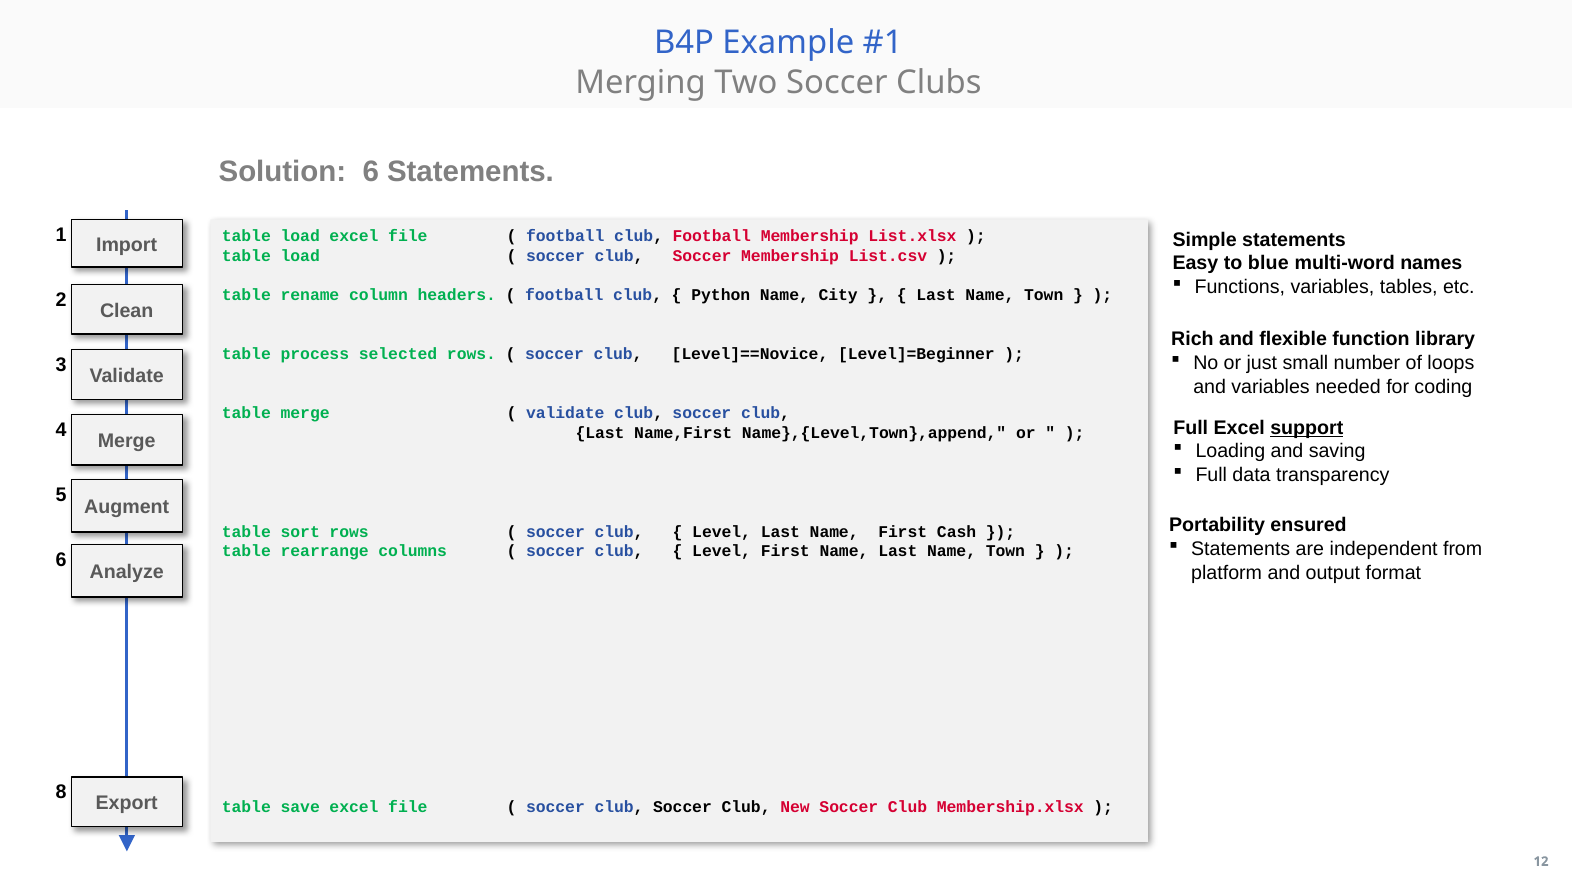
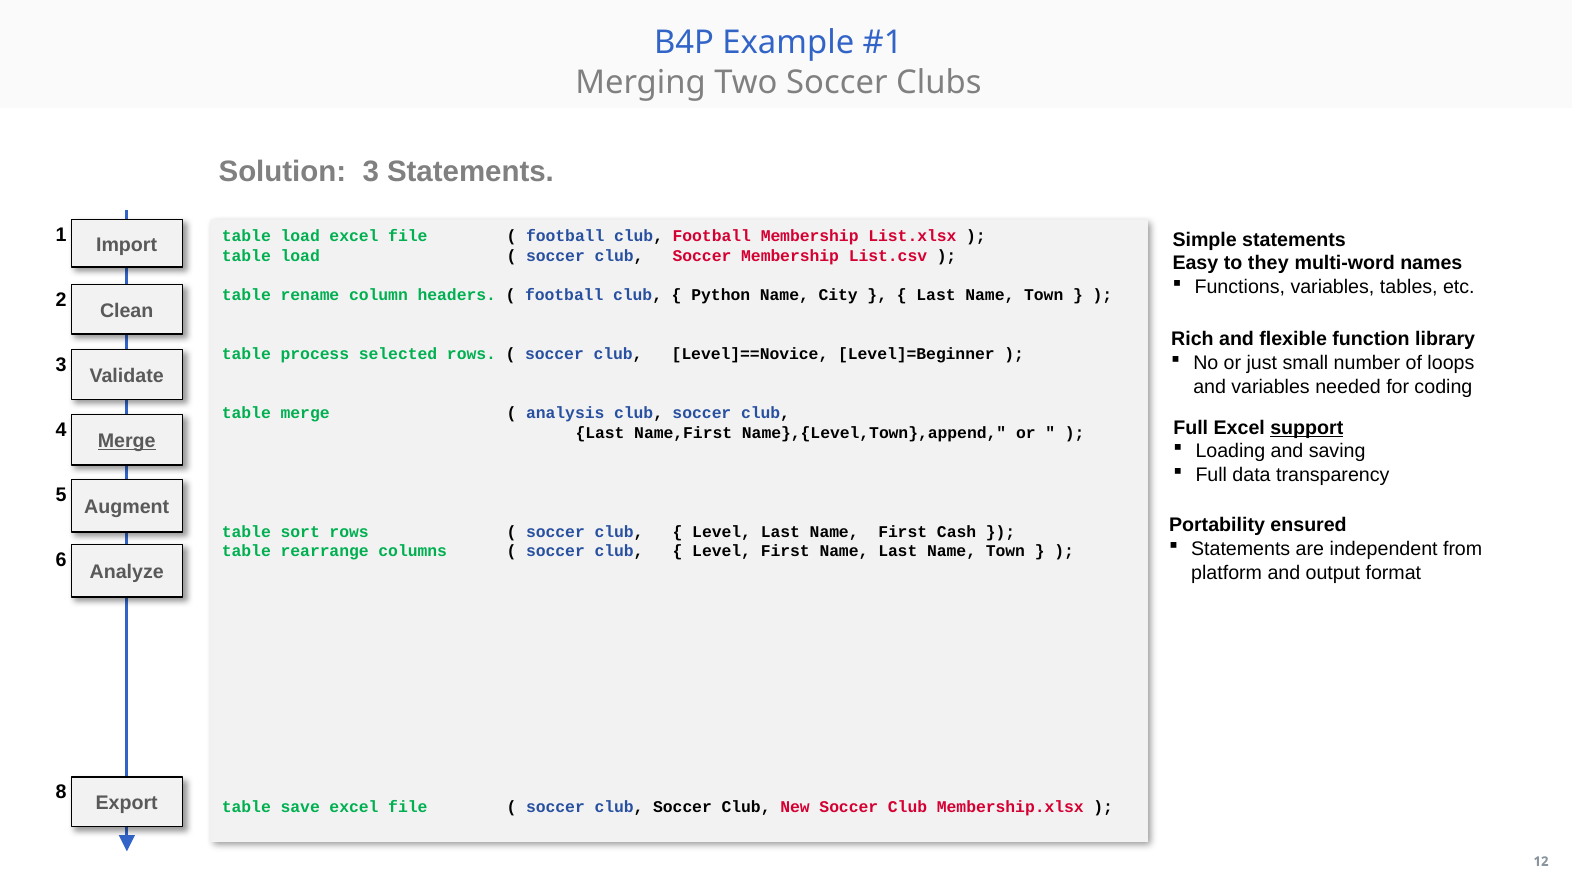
Solution 6: 6 -> 3
blue: blue -> they
validate at (565, 413): validate -> analysis
Merge at (127, 441) underline: none -> present
